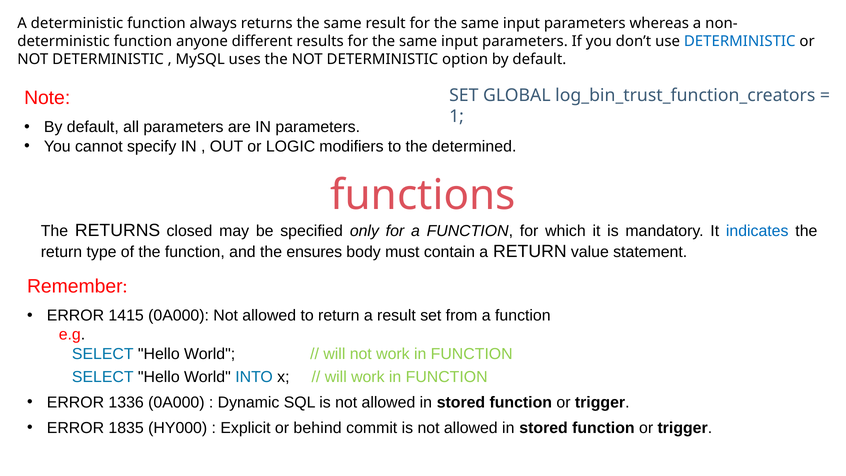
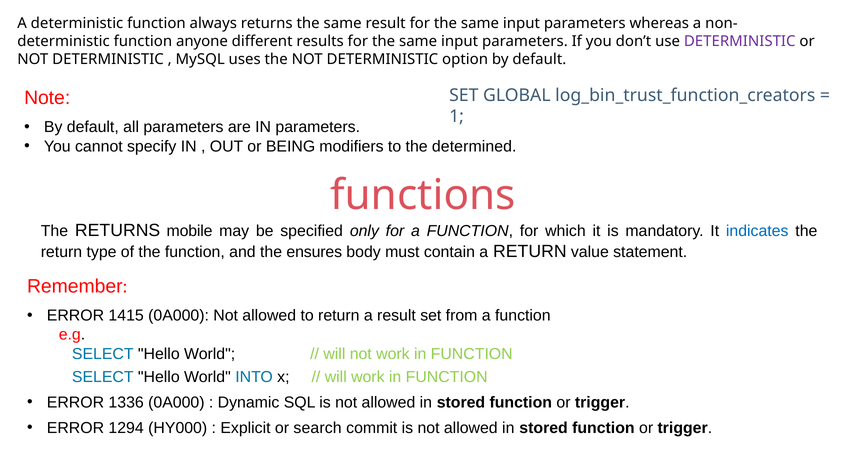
DETERMINISTIC at (740, 41) colour: blue -> purple
LOGIC: LOGIC -> BEING
closed: closed -> mobile
1835: 1835 -> 1294
behind: behind -> search
